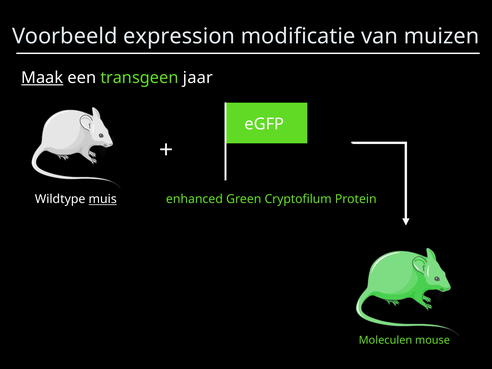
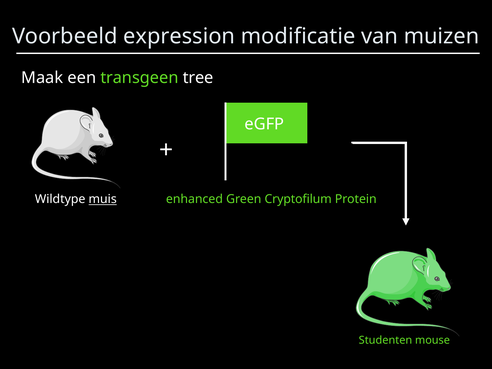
Maak underline: present -> none
jaar: jaar -> tree
Moleculen: Moleculen -> Studenten
